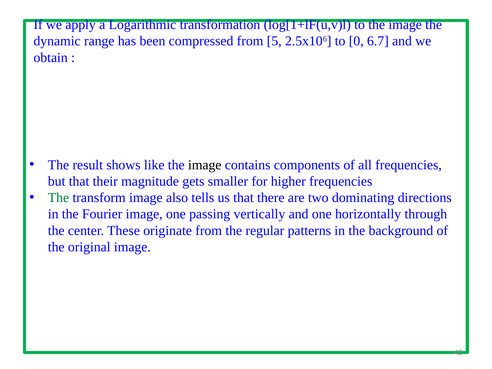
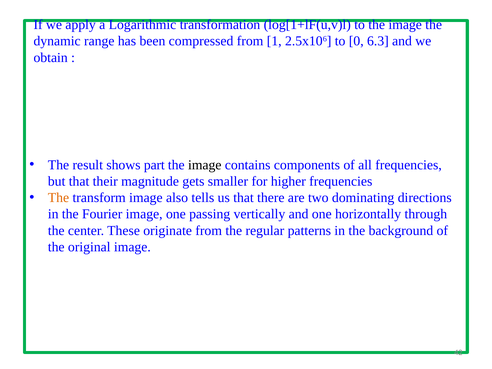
5: 5 -> 1
6.7: 6.7 -> 6.3
like: like -> part
The at (59, 198) colour: green -> orange
